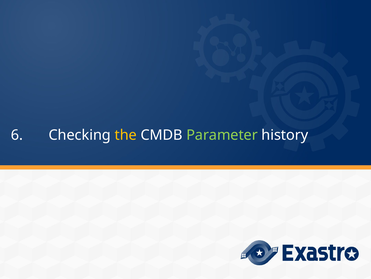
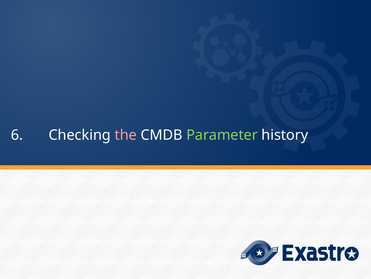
the colour: yellow -> pink
